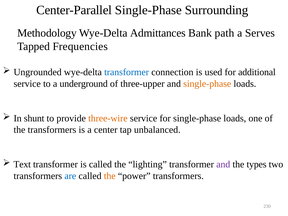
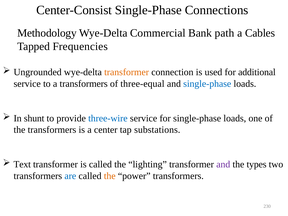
Center-Parallel: Center-Parallel -> Center-Consist
Surrounding: Surrounding -> Connections
Admittances: Admittances -> Commercial
Serves: Serves -> Cables
transformer at (127, 72) colour: blue -> orange
a underground: underground -> transformers
three-upper: three-upper -> three-equal
single-phase at (207, 84) colour: orange -> blue
three-wire colour: orange -> blue
unbalanced: unbalanced -> substations
